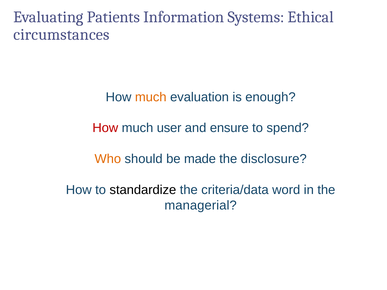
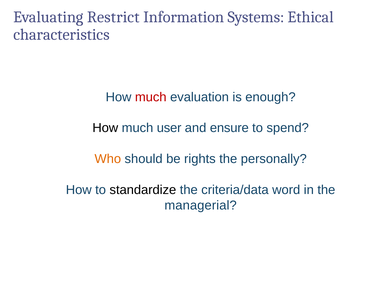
Patients: Patients -> Restrict
circumstances: circumstances -> characteristics
much at (151, 97) colour: orange -> red
How at (105, 128) colour: red -> black
made: made -> rights
disclosure: disclosure -> personally
